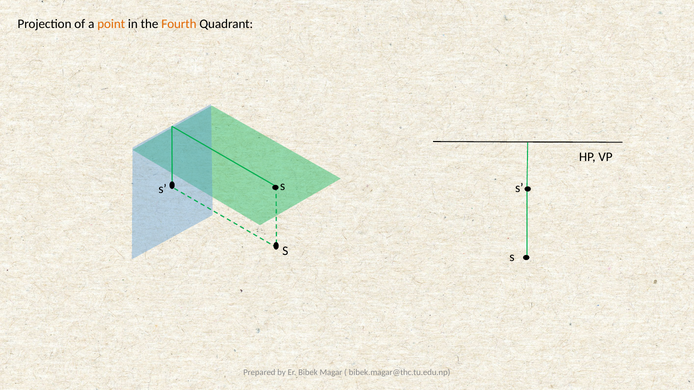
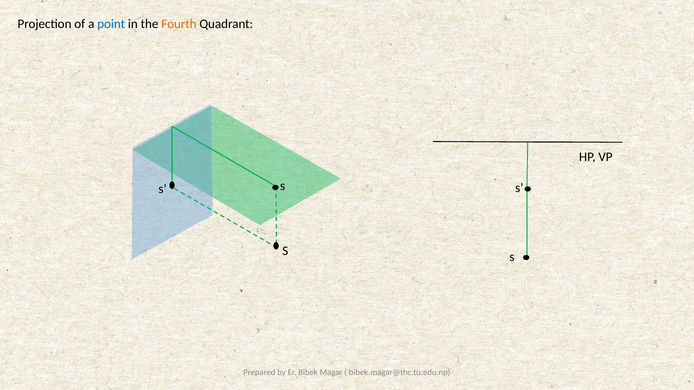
point colour: orange -> blue
